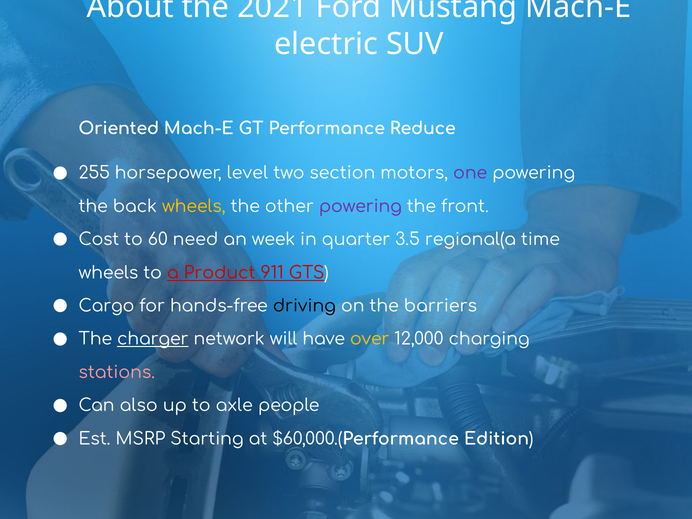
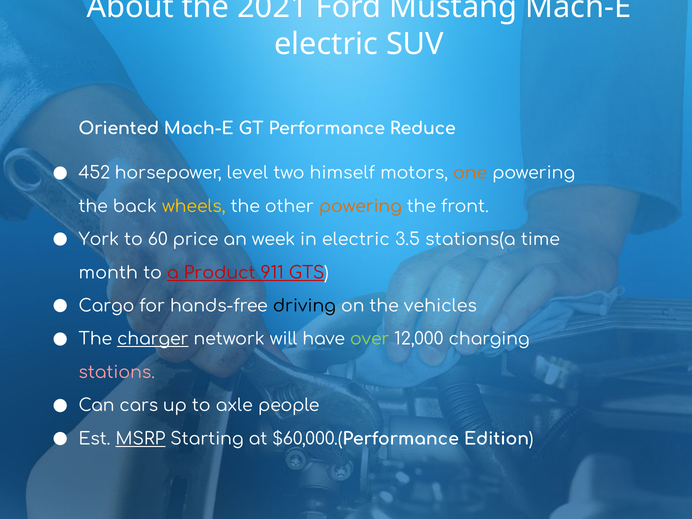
255: 255 -> 452
section: section -> himself
one colour: purple -> orange
powering at (360, 206) colour: purple -> orange
Cost: Cost -> York
need: need -> price
in quarter: quarter -> electric
regional(a: regional(a -> stations(a
wheels at (108, 273): wheels -> month
barriers: barriers -> vehicles
over colour: yellow -> light green
also: also -> cars
MSRP underline: none -> present
